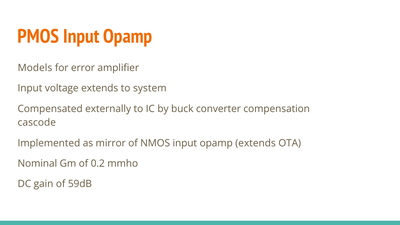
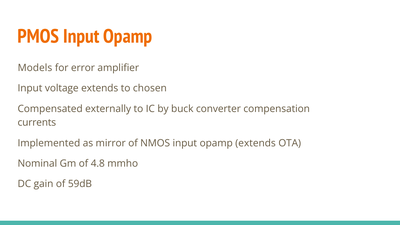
system: system -> chosen
cascode: cascode -> currents
0.2: 0.2 -> 4.8
